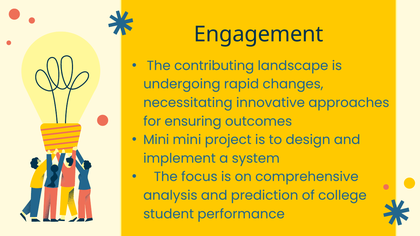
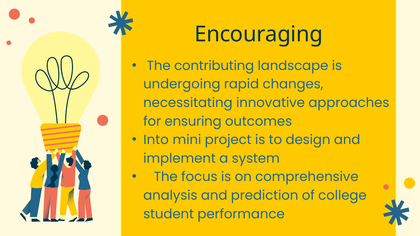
Engagement: Engagement -> Encouraging
Mini at (156, 140): Mini -> Into
